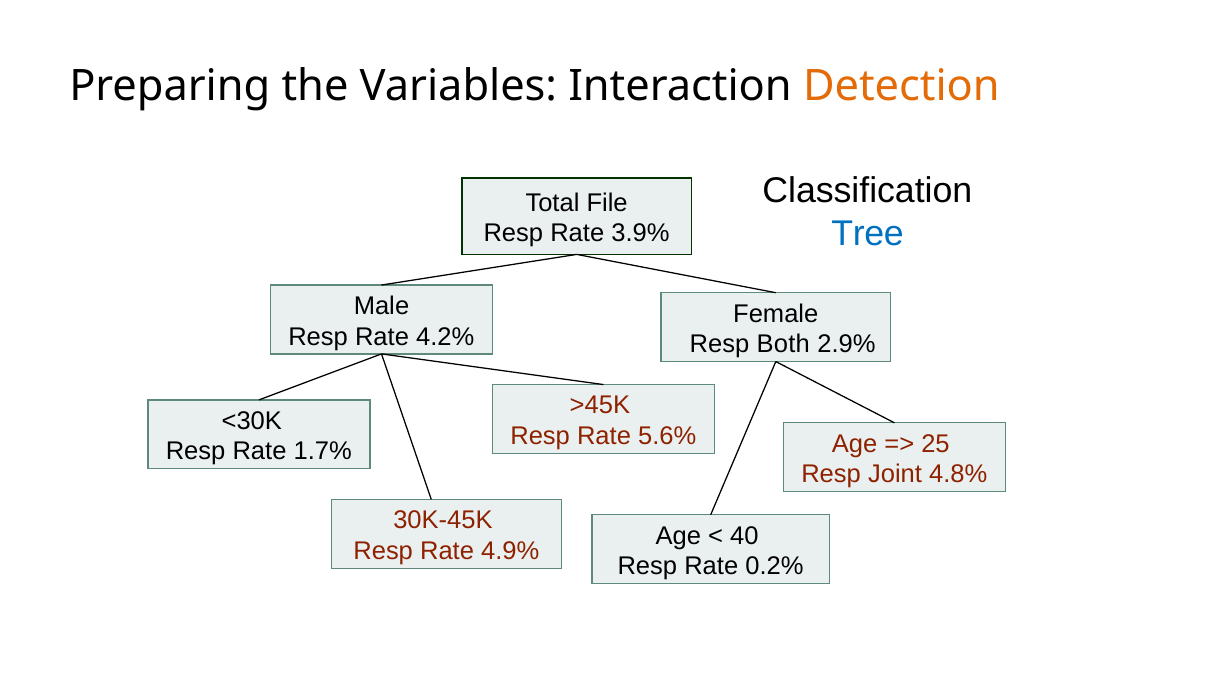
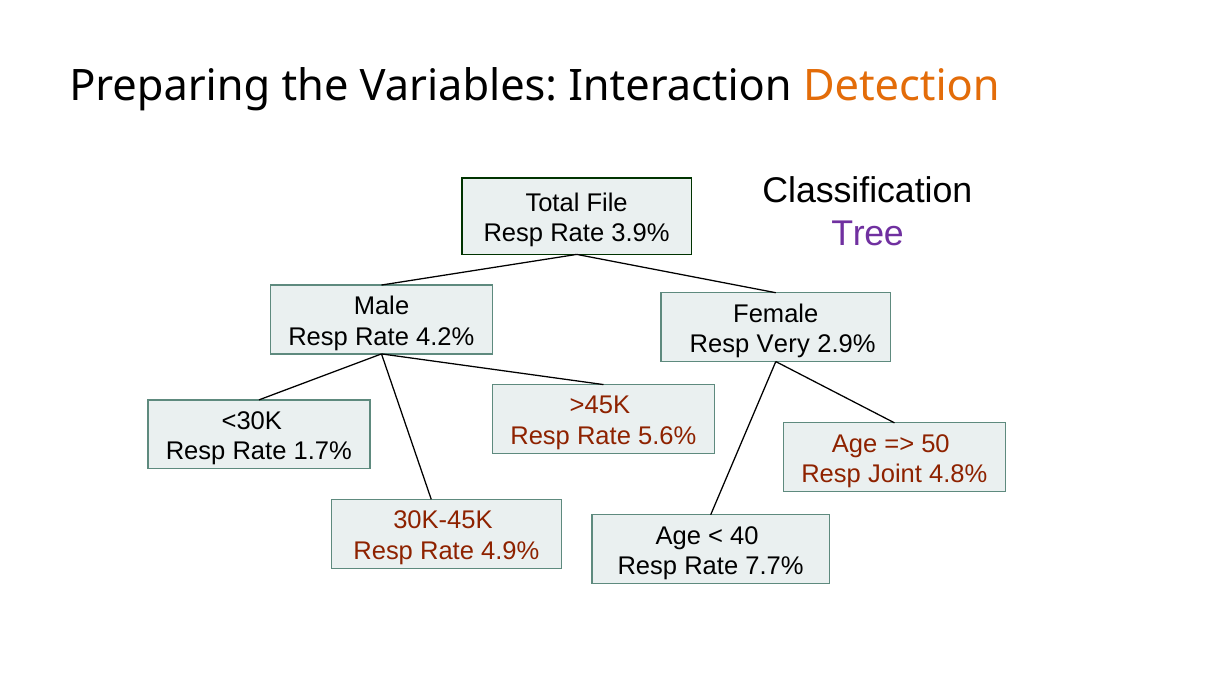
Tree colour: blue -> purple
Both: Both -> Very
25: 25 -> 50
0.2%: 0.2% -> 7.7%
